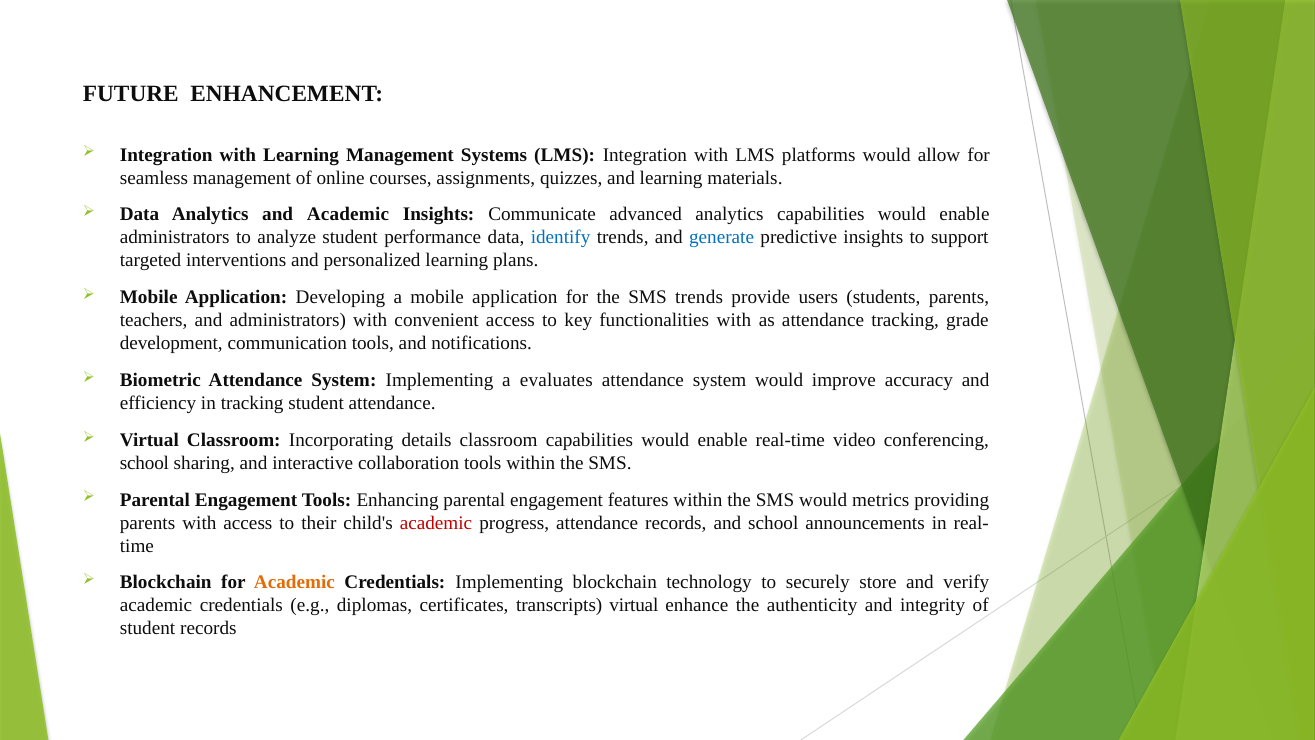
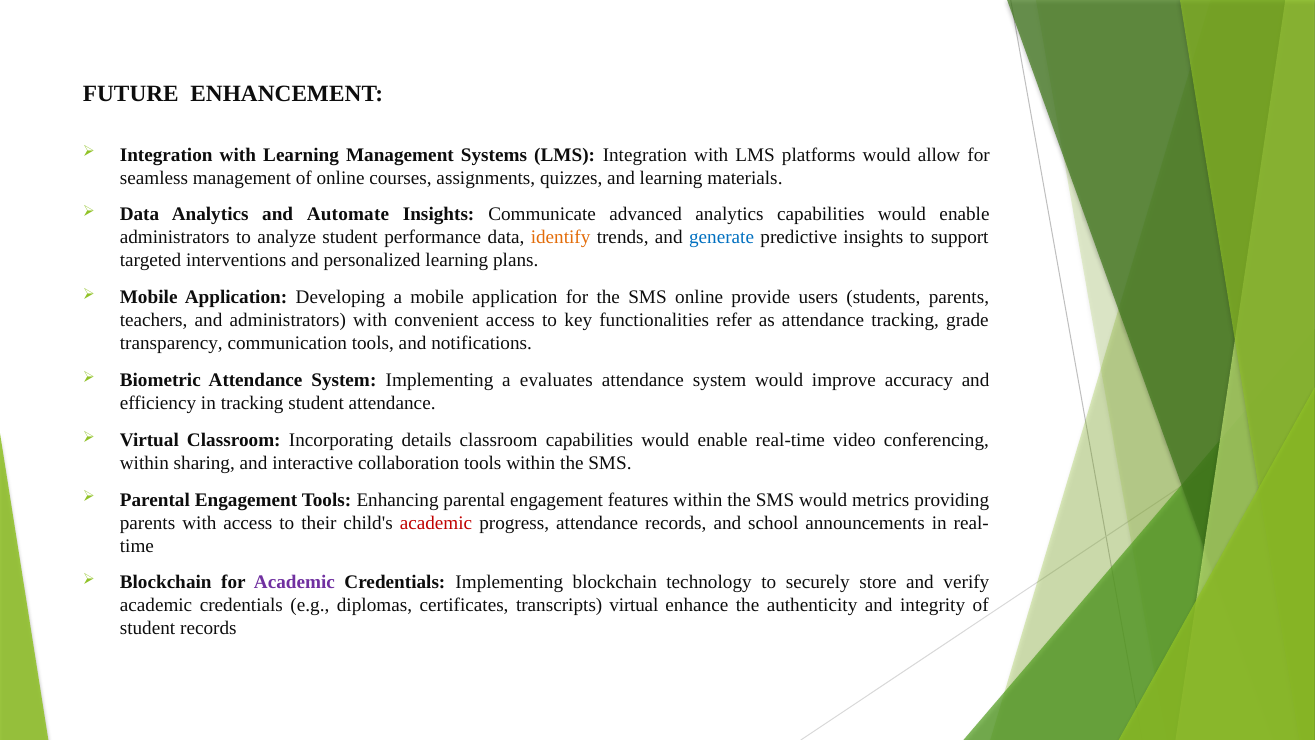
and Academic: Academic -> Automate
identify colour: blue -> orange
SMS trends: trends -> online
functionalities with: with -> refer
development: development -> transparency
school at (144, 463): school -> within
Academic at (294, 582) colour: orange -> purple
